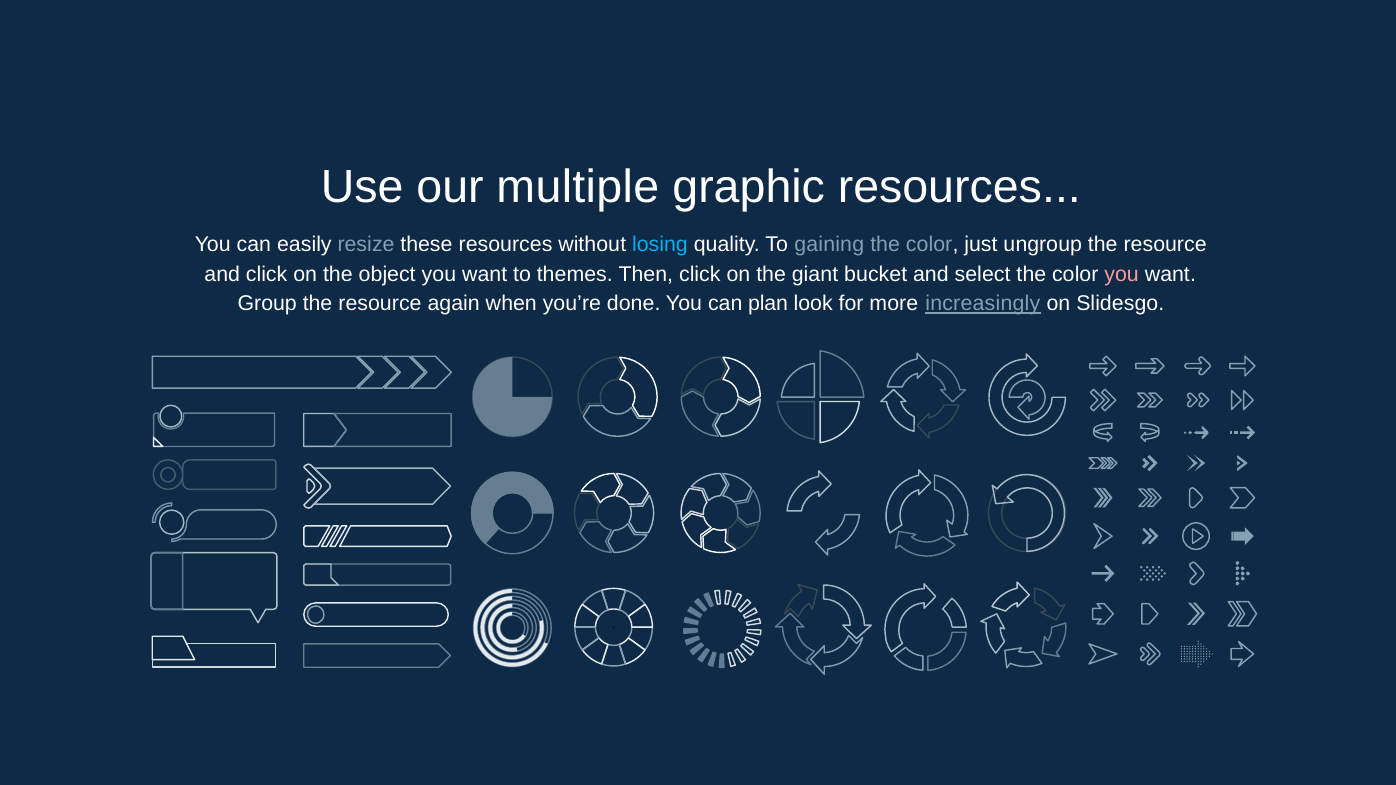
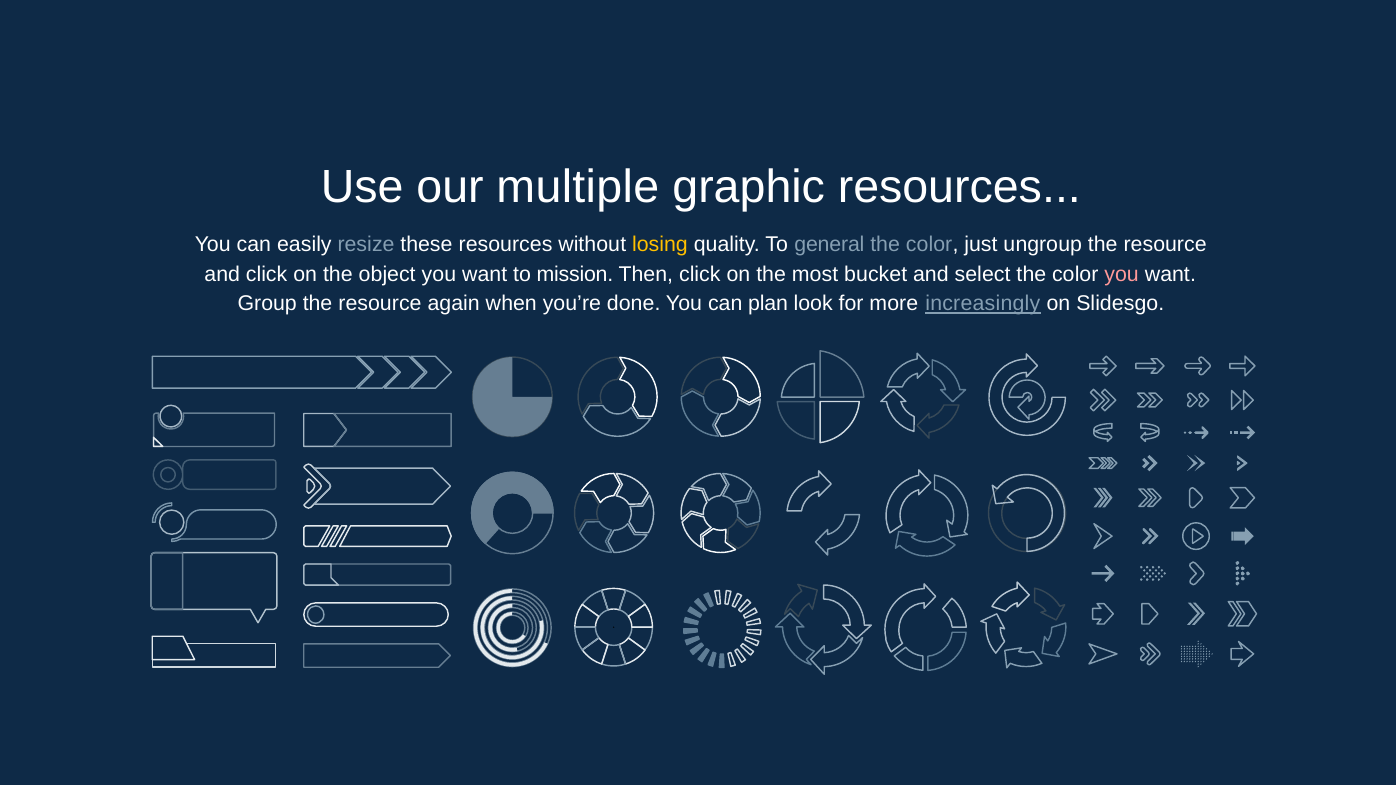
losing colour: light blue -> yellow
gaining: gaining -> general
themes: themes -> mission
giant: giant -> most
